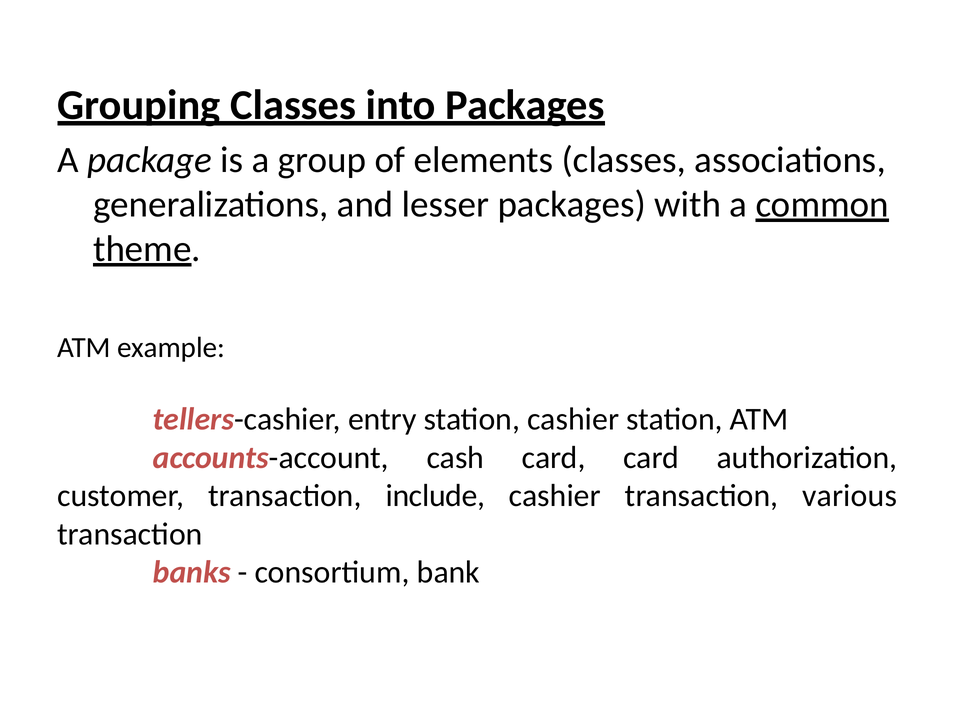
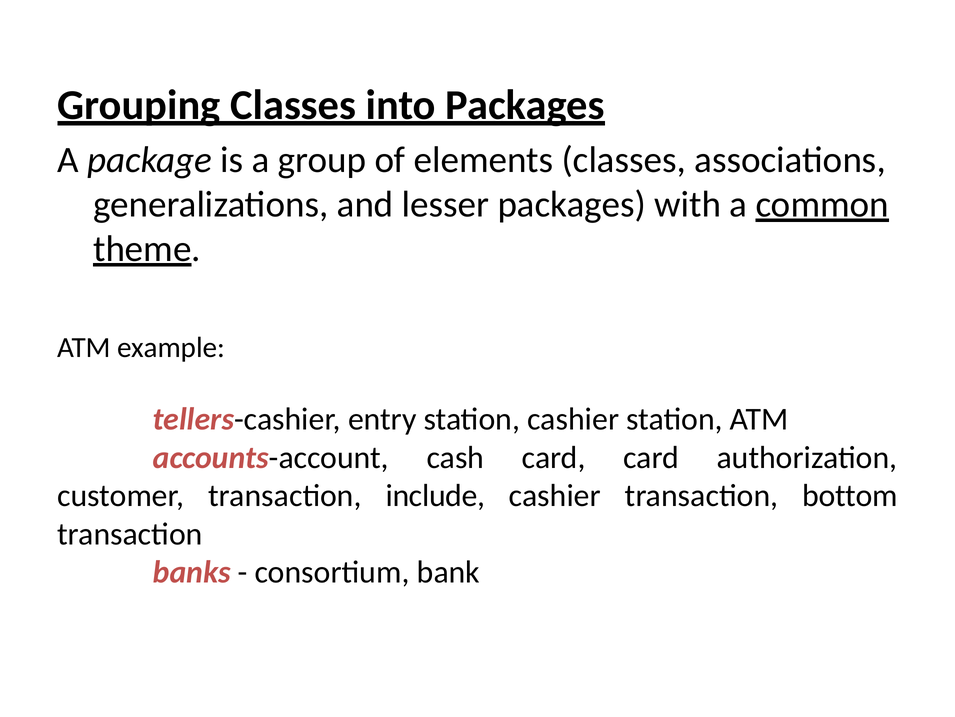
various: various -> bottom
